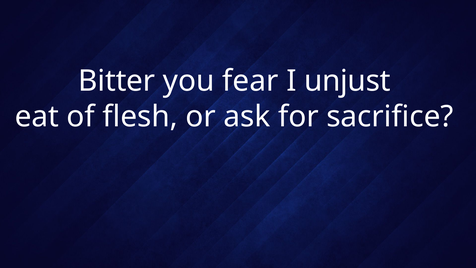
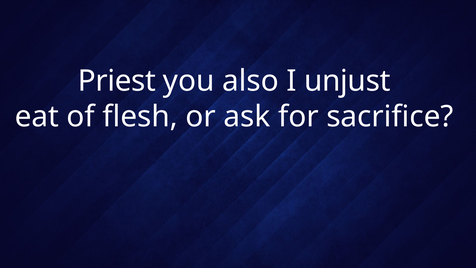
Bitter: Bitter -> Priest
fear: fear -> also
